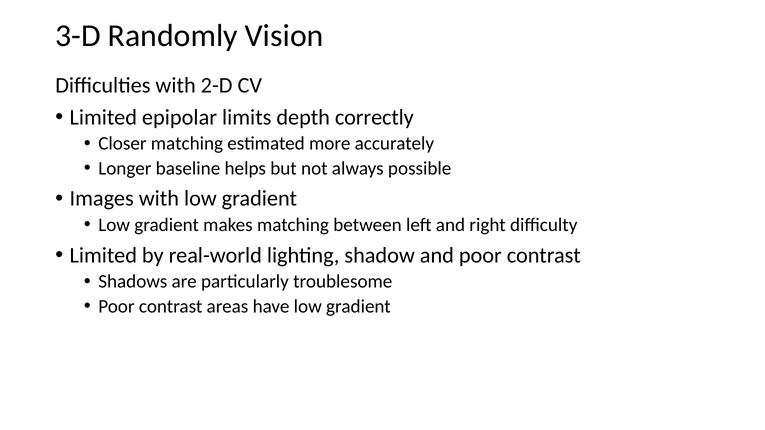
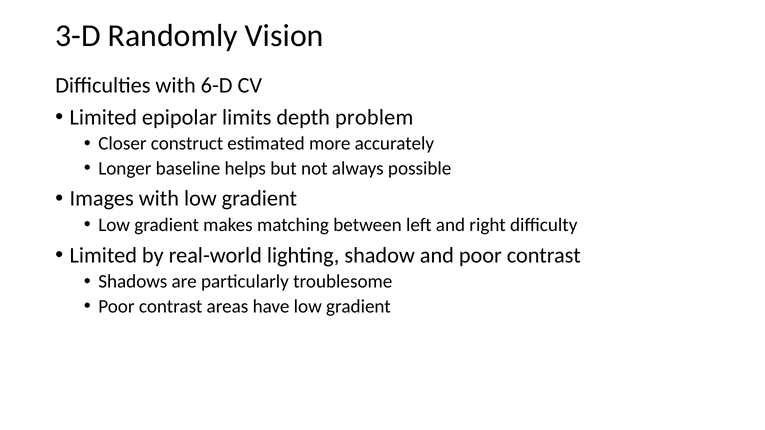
2-D: 2-D -> 6-D
correctly: correctly -> problem
Closer matching: matching -> construct
